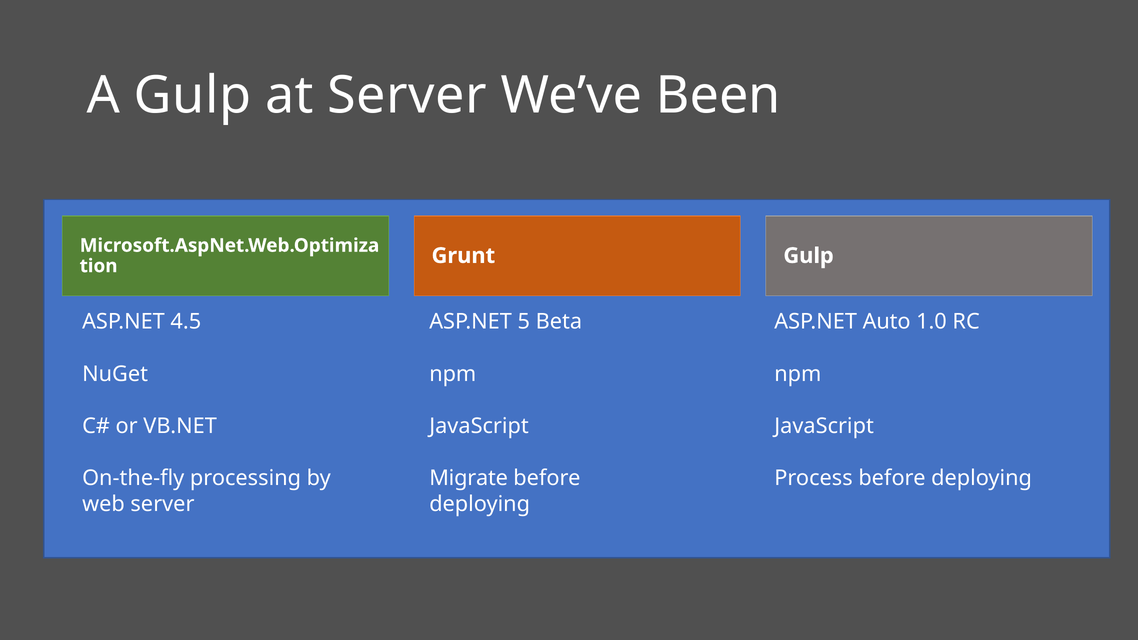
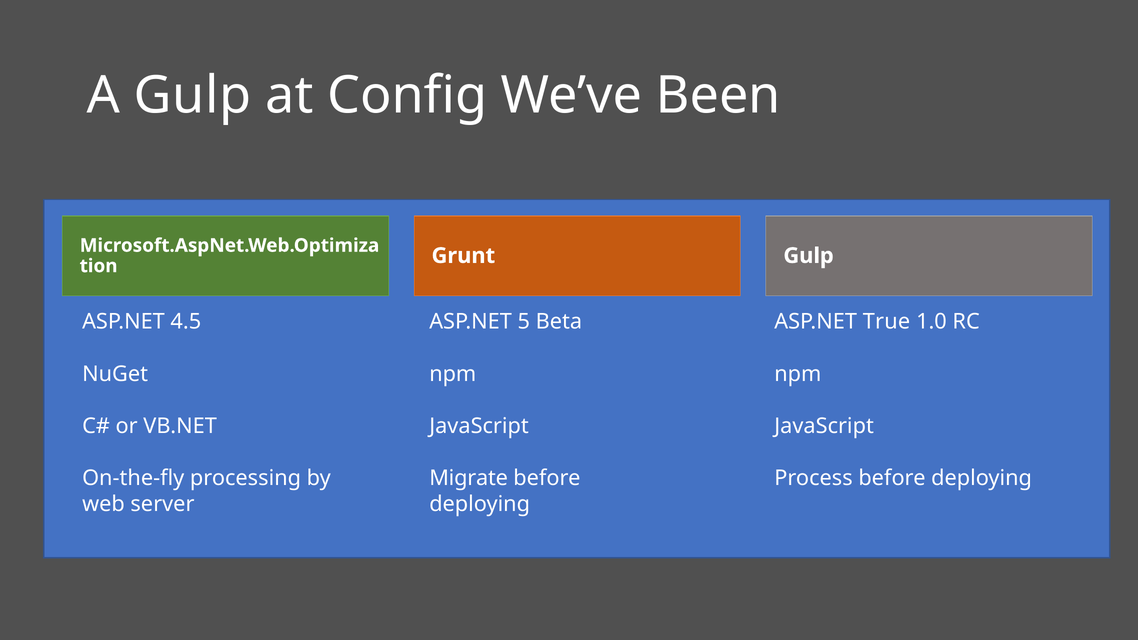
at Server: Server -> Config
Auto: Auto -> True
